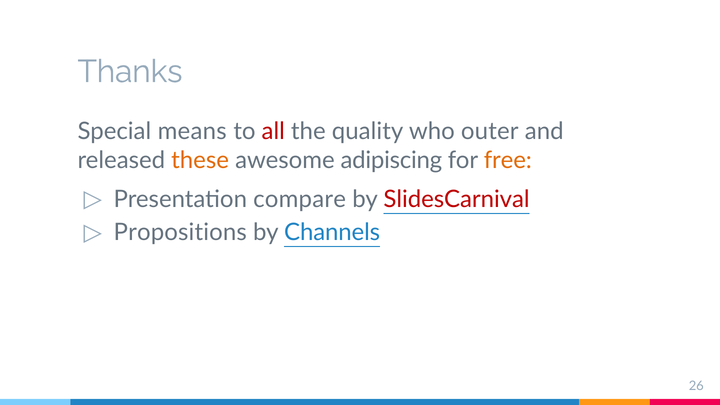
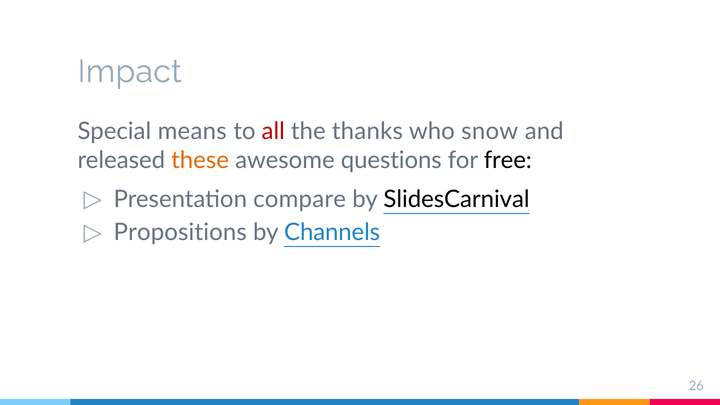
Thanks: Thanks -> Impact
quality: quality -> thanks
outer: outer -> snow
adipiscing: adipiscing -> questions
free colour: orange -> black
SlidesCarnival colour: red -> black
